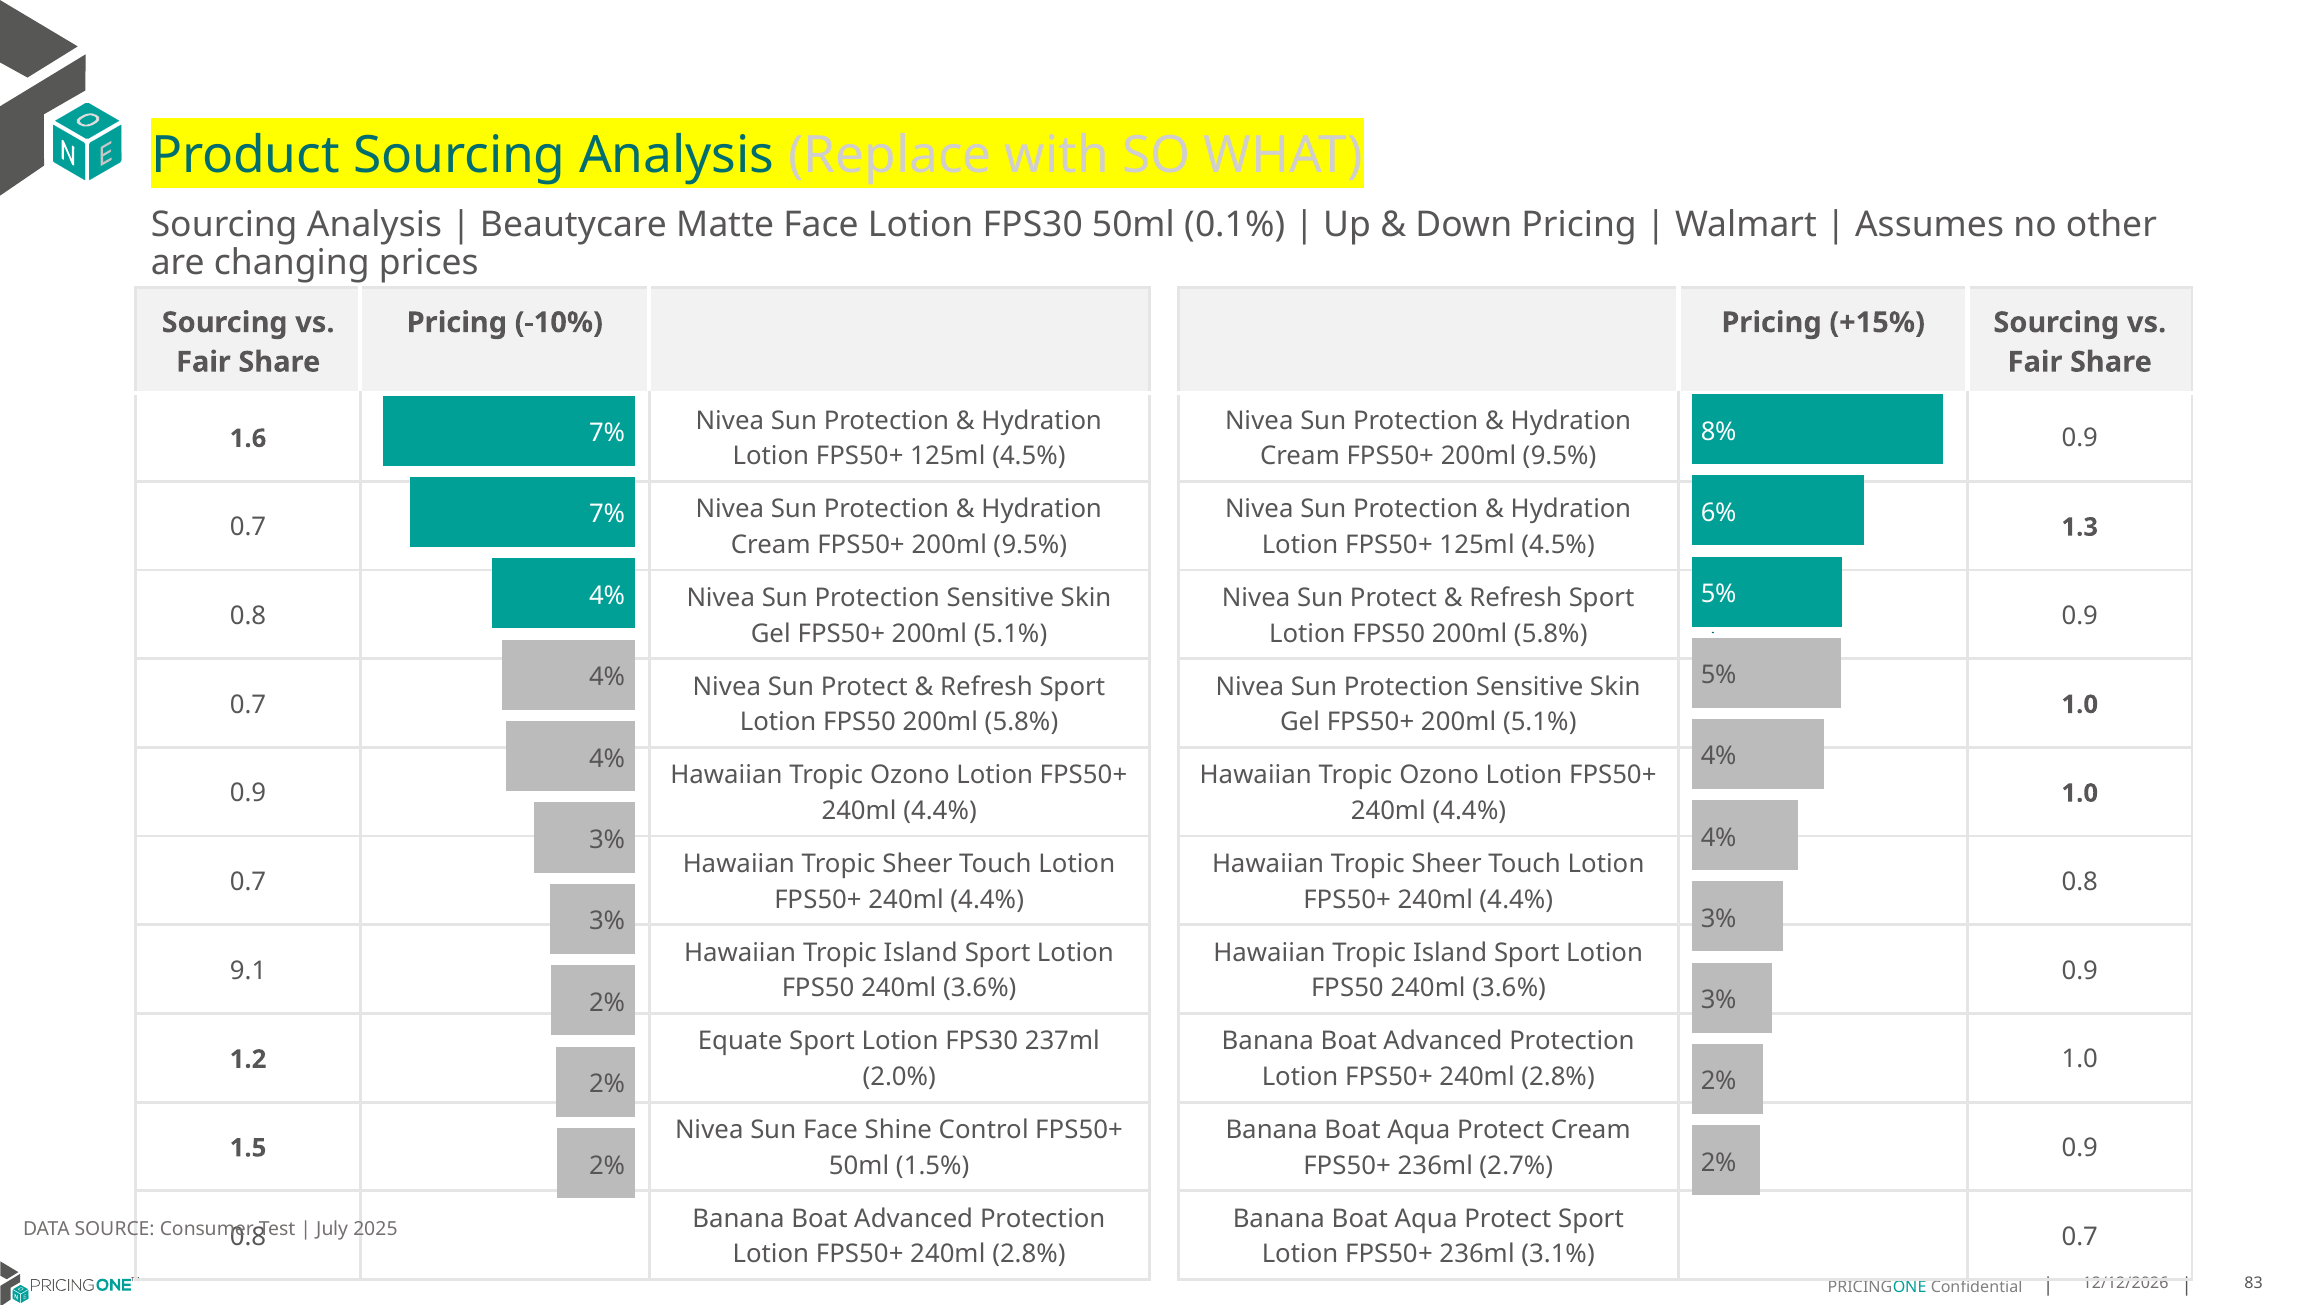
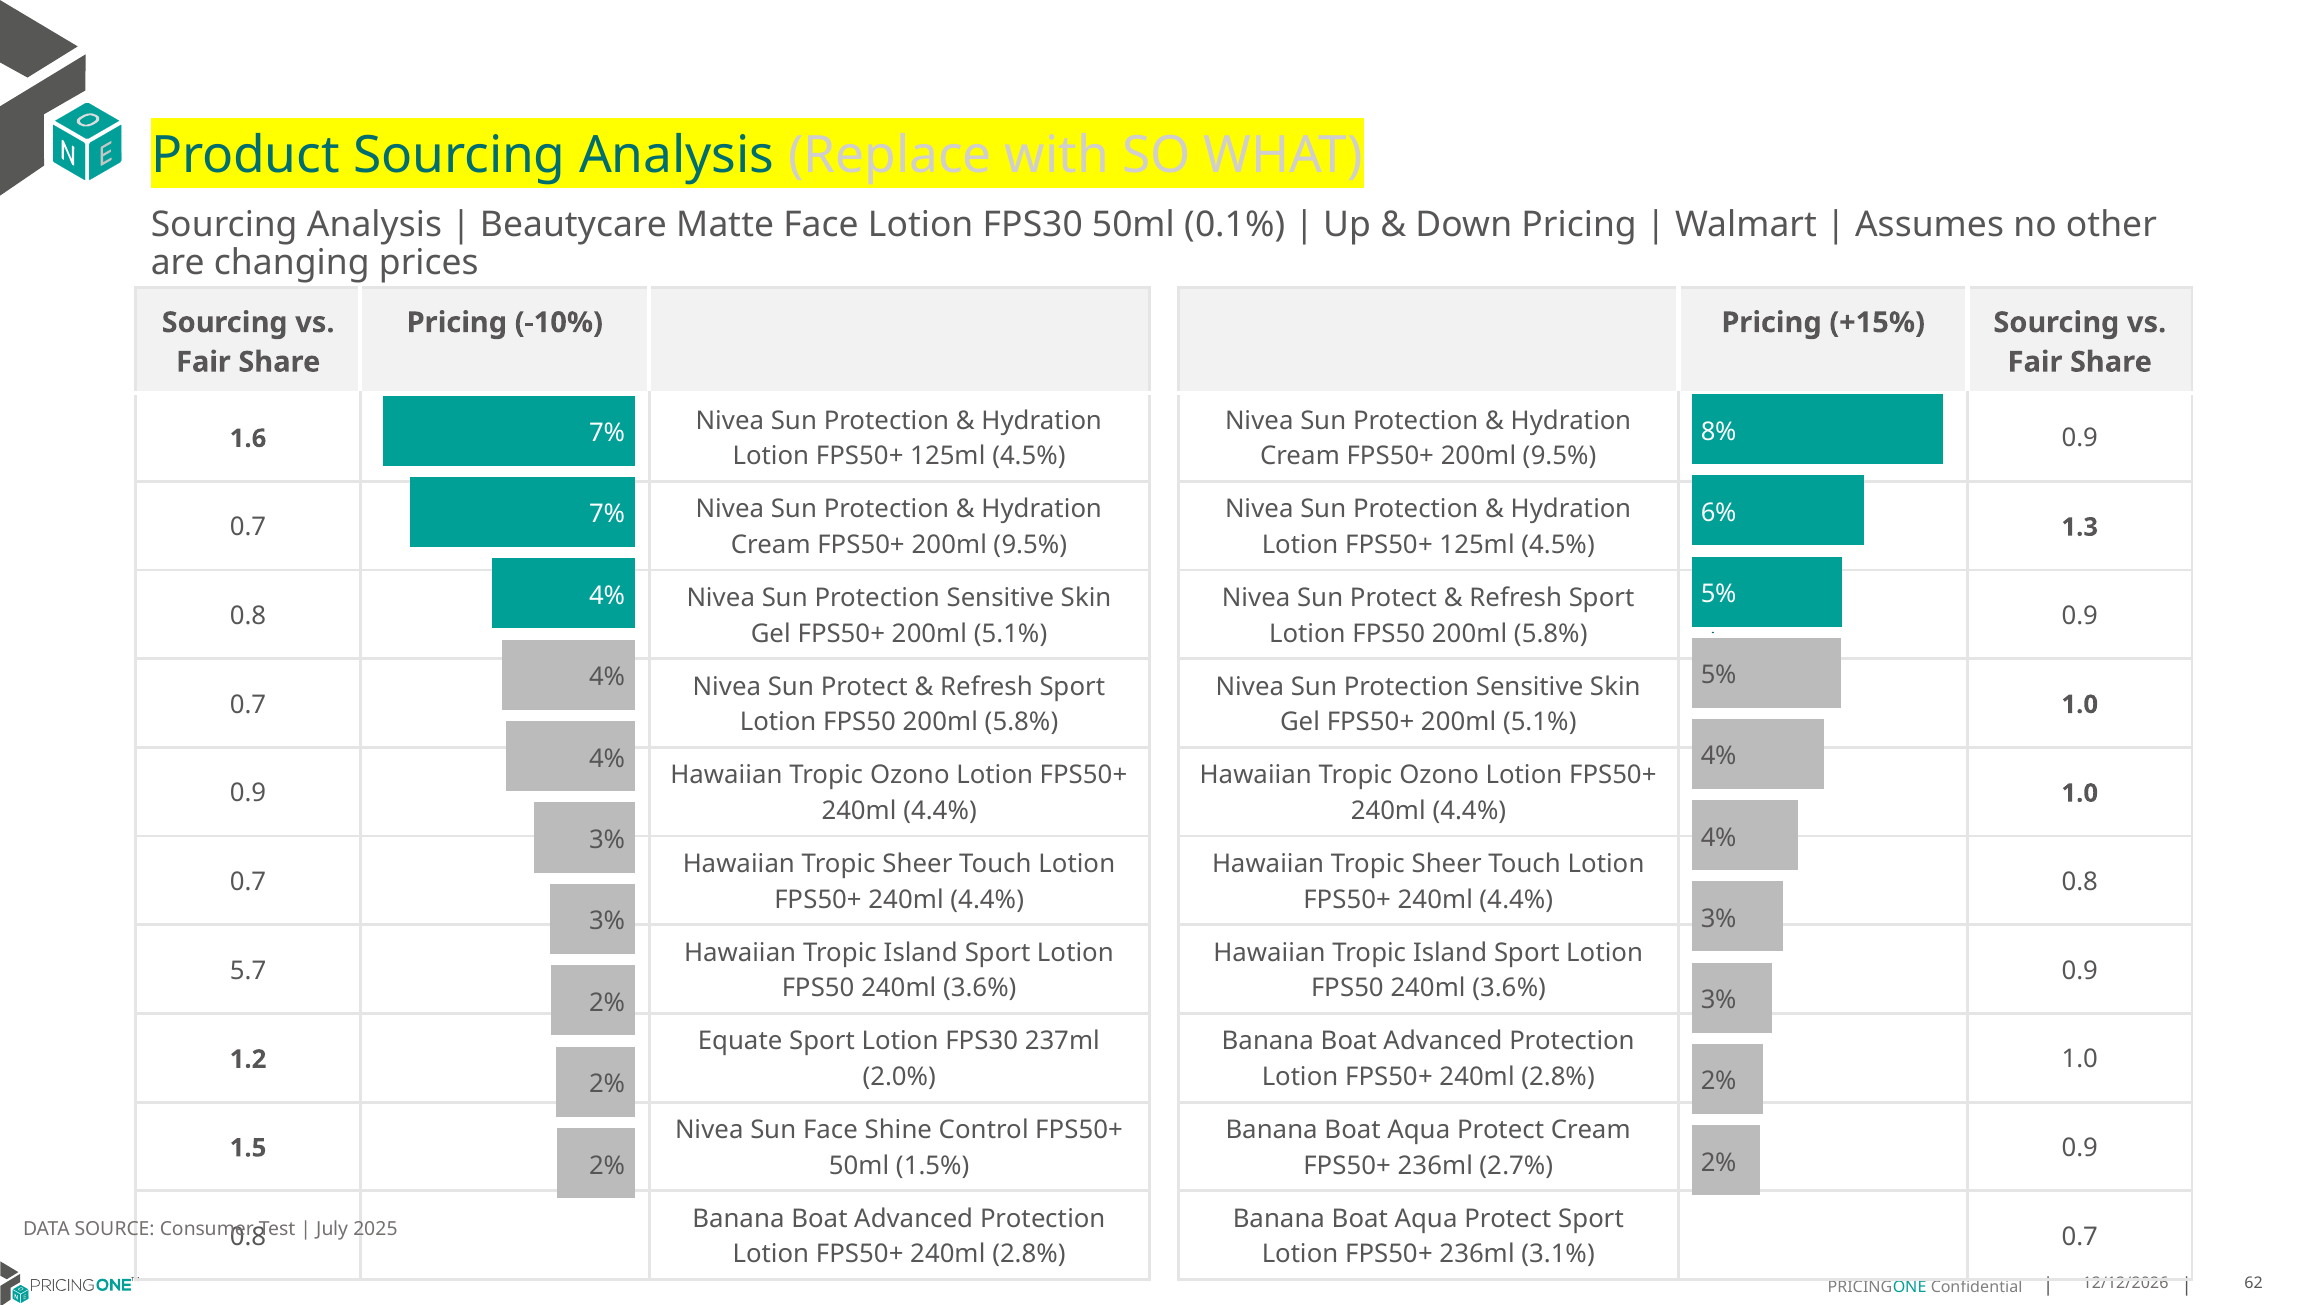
9.1: 9.1 -> 5.7
83: 83 -> 62
